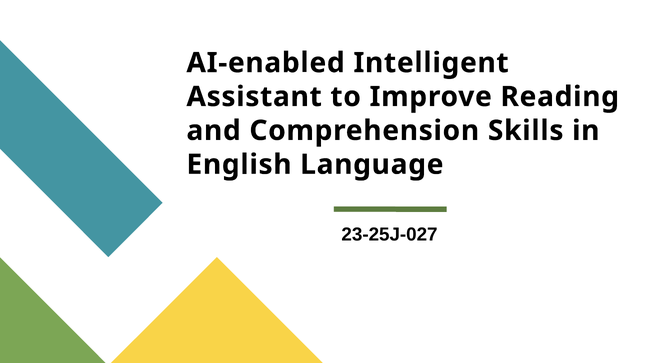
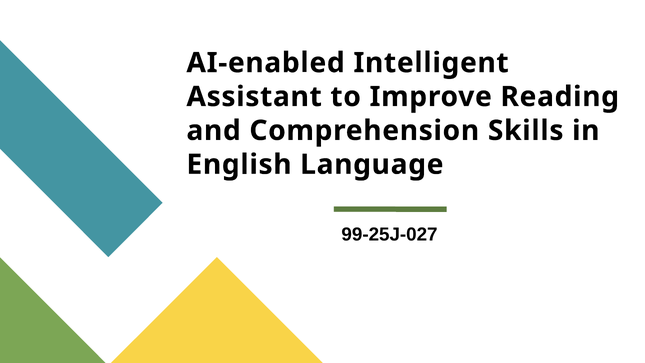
23-25J-027: 23-25J-027 -> 99-25J-027
